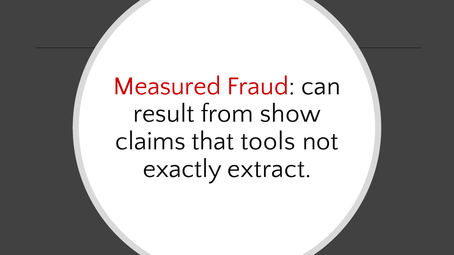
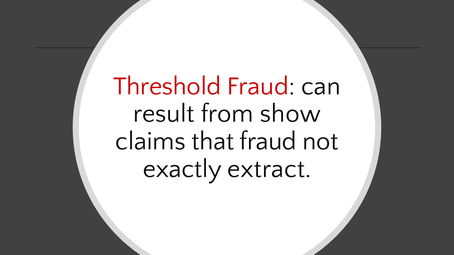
Measured: Measured -> Threshold
that tools: tools -> fraud
